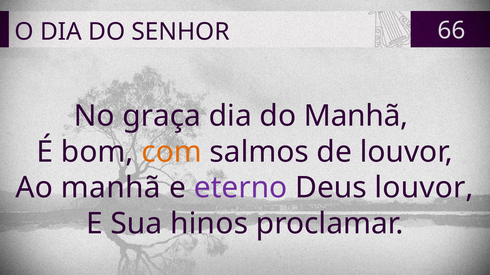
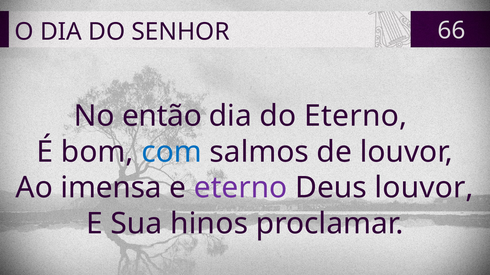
graça: graça -> então
do Manhã: Manhã -> Eterno
com colour: orange -> blue
Ao manhã: manhã -> imensa
